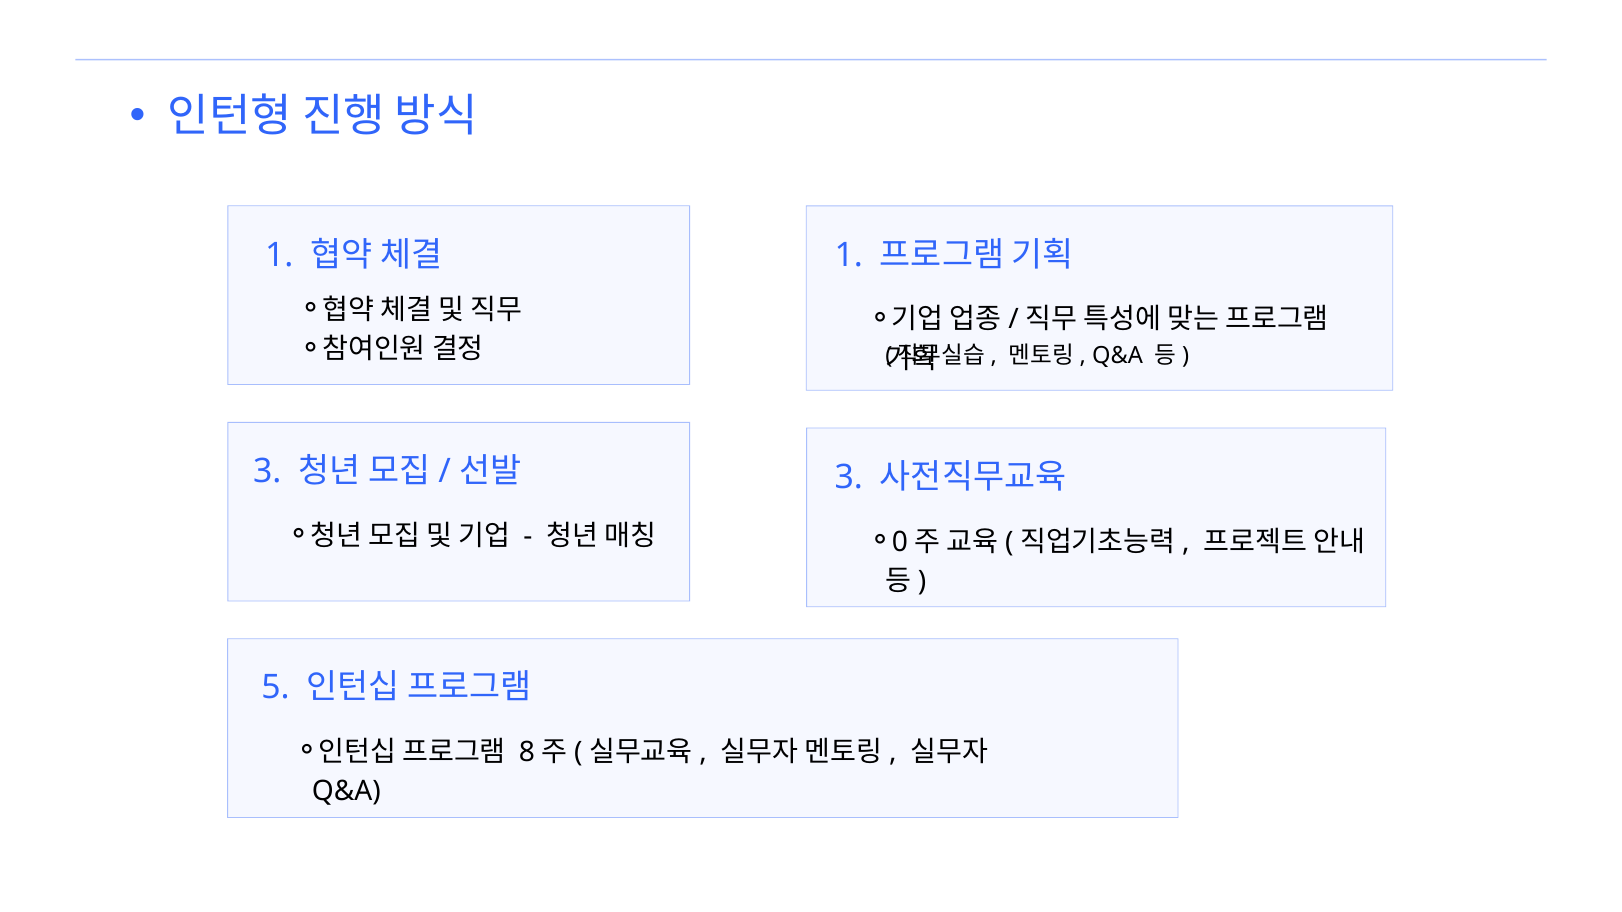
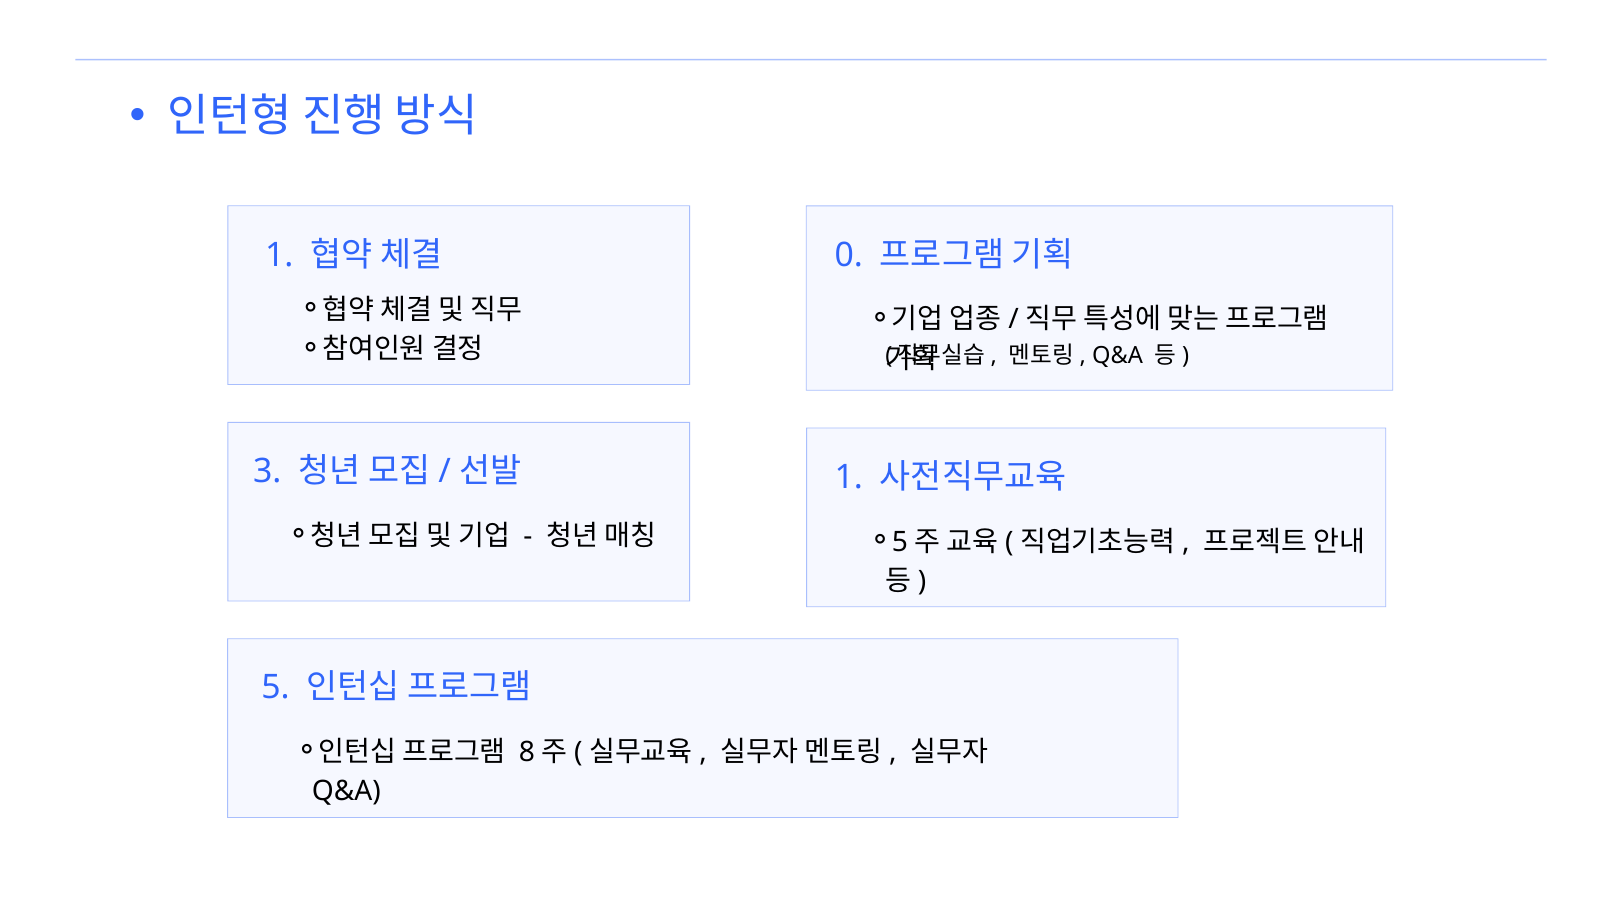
1 at (849, 255): 1 -> 0
3 at (849, 477): 3 -> 1
0 at (900, 542): 0 -> 5
